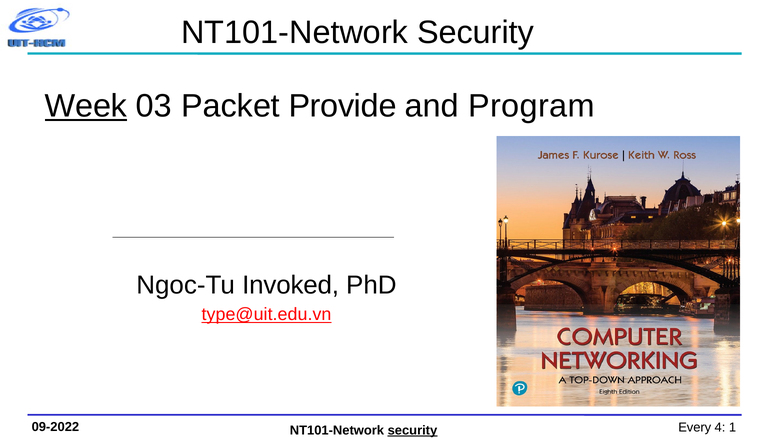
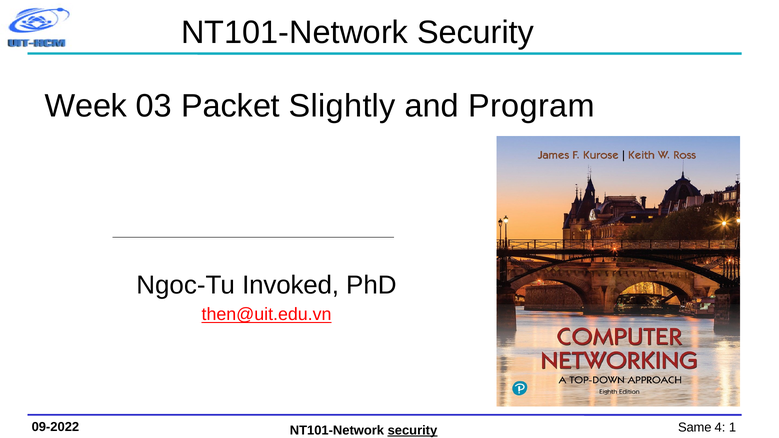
Week underline: present -> none
Provide: Provide -> Slightly
type@uit.edu.vn: type@uit.edu.vn -> then@uit.edu.vn
Every: Every -> Same
